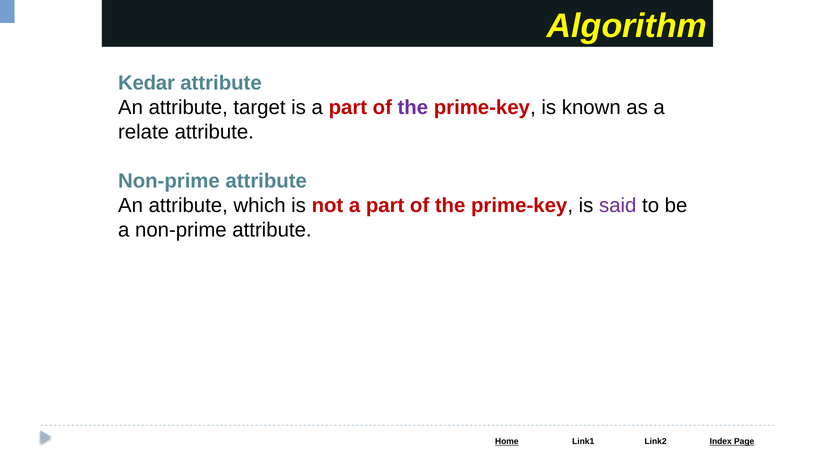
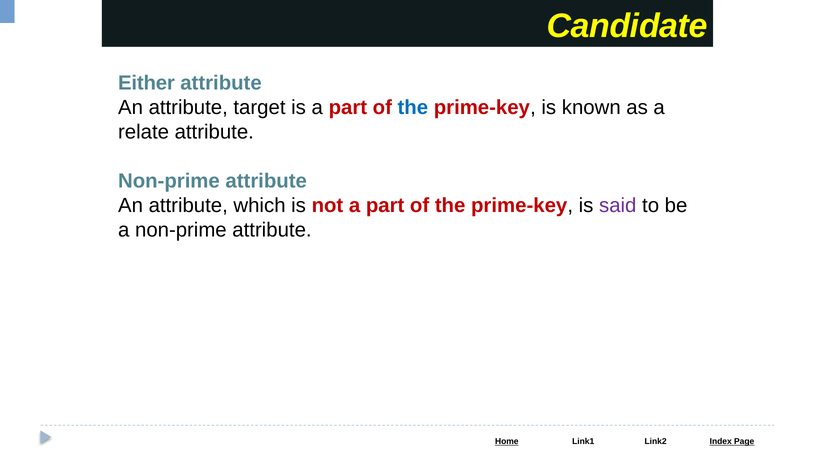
Algorithm: Algorithm -> Candidate
Kedar: Kedar -> Either
the at (413, 107) colour: purple -> blue
